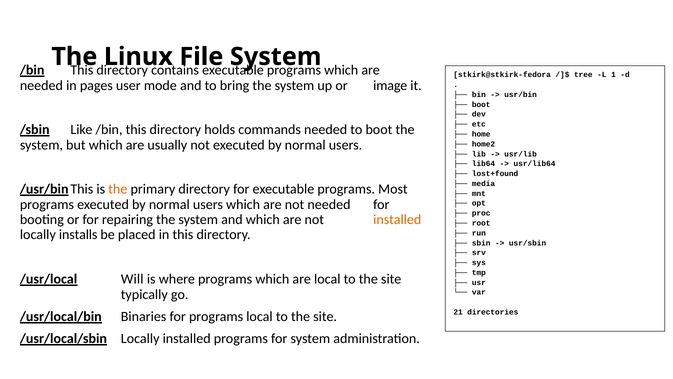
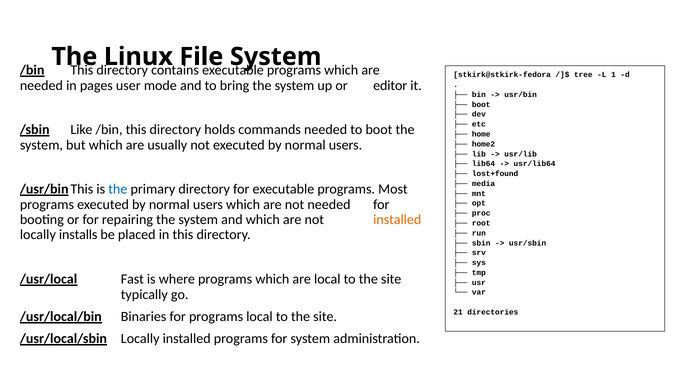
image: image -> editor
the at (118, 189) colour: orange -> blue
Will: Will -> Fast
